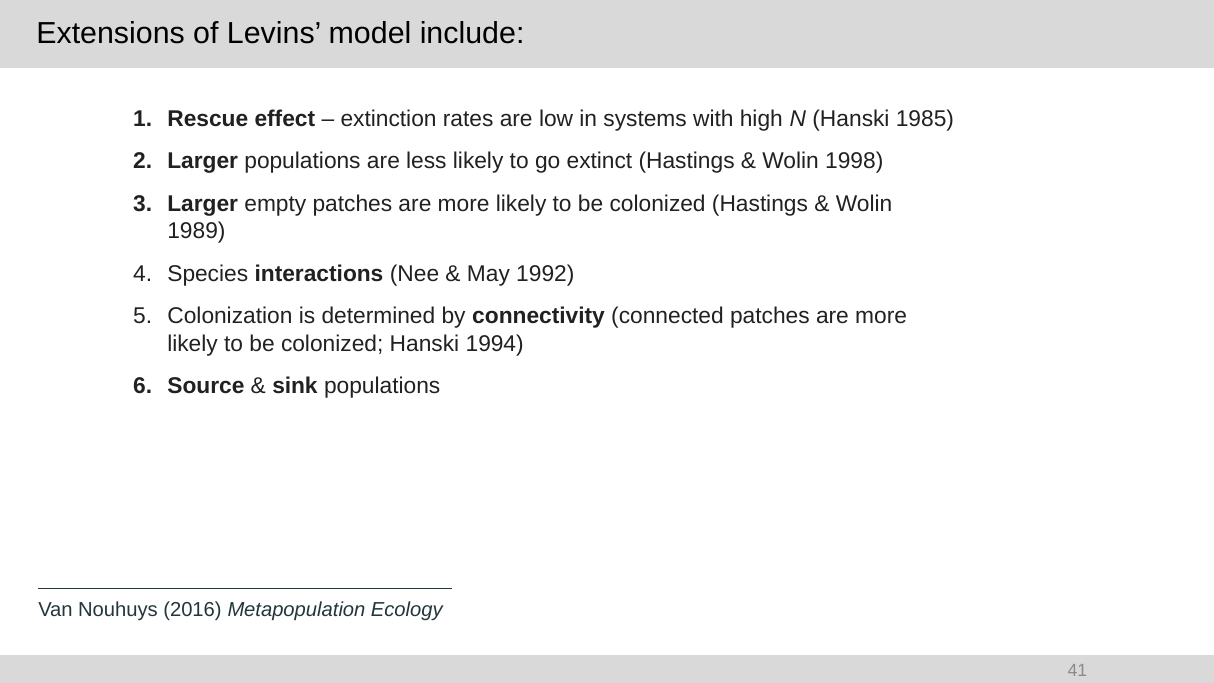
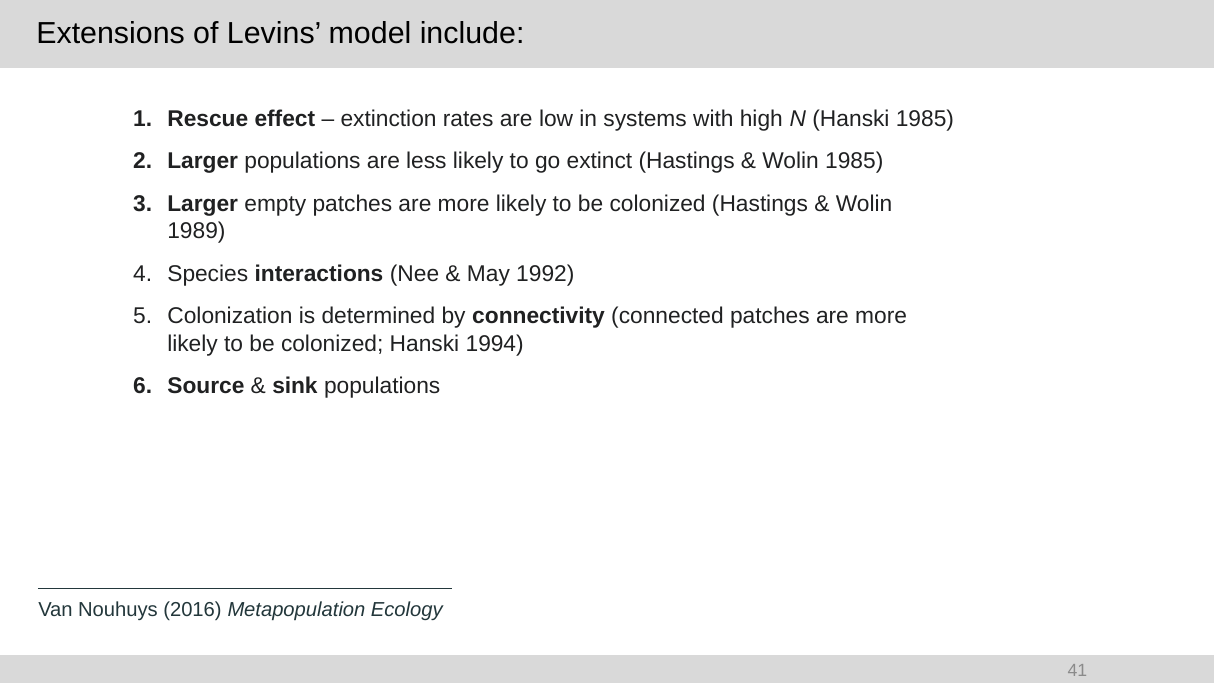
Wolin 1998: 1998 -> 1985
